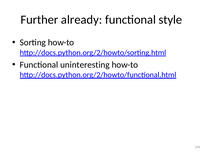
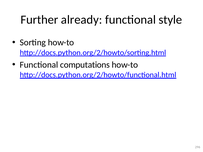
uninteresting: uninteresting -> computations
